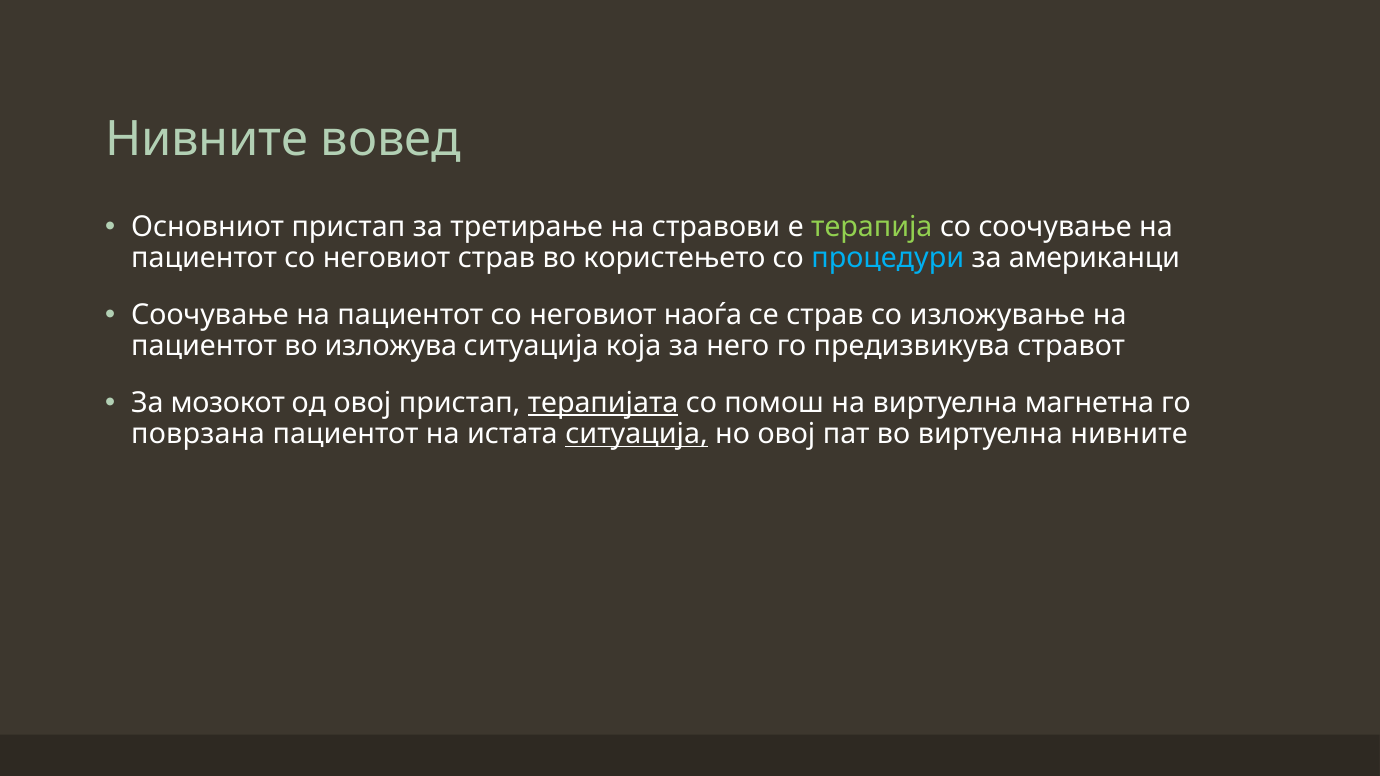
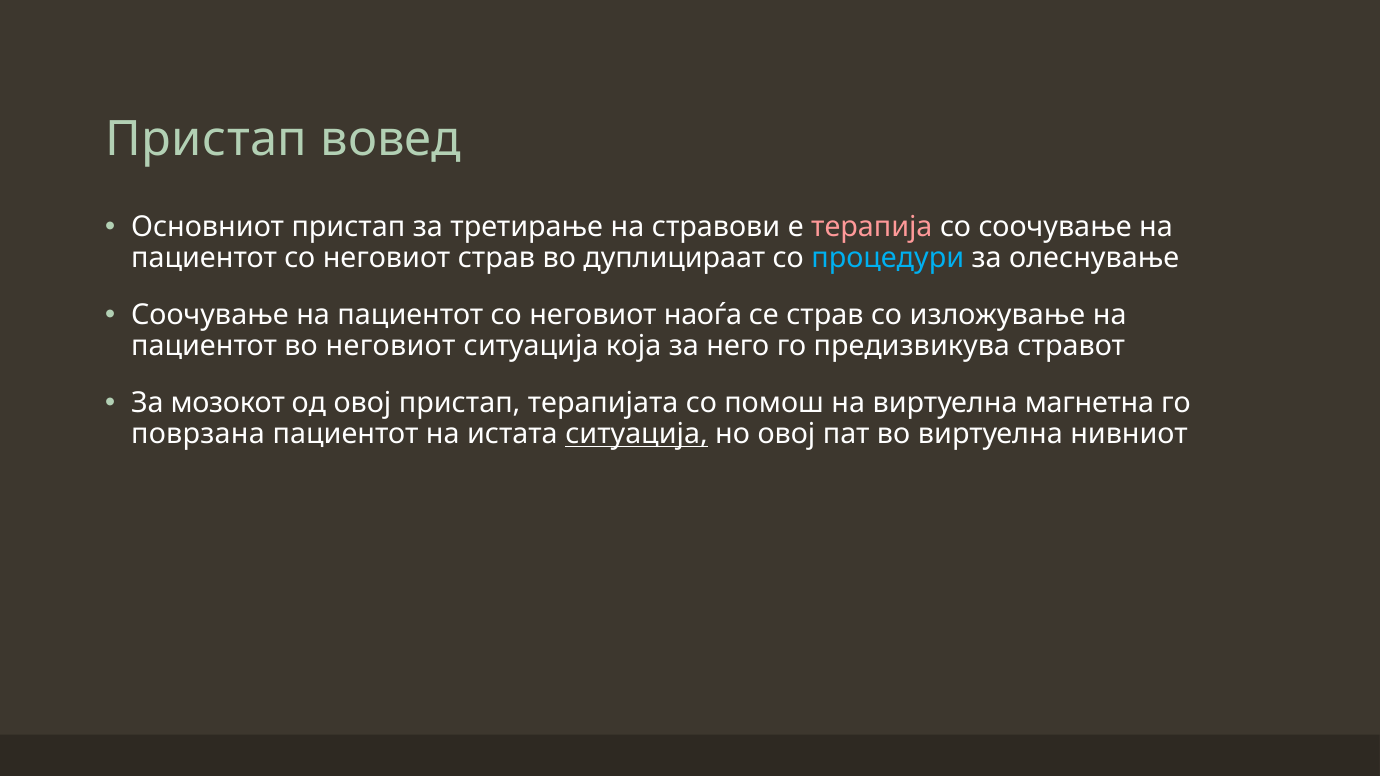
Нивните at (207, 139): Нивните -> Пристап
терапија colour: light green -> pink
користењето: користењето -> дуплицираат
американци: американци -> олеснување
во изложува: изложува -> неговиот
терапијата underline: present -> none
виртуелна нивните: нивните -> нивниот
